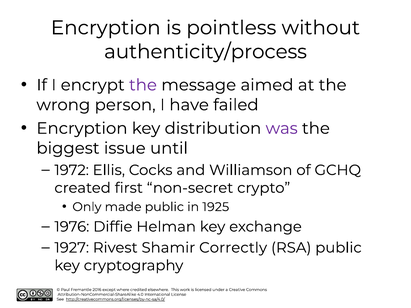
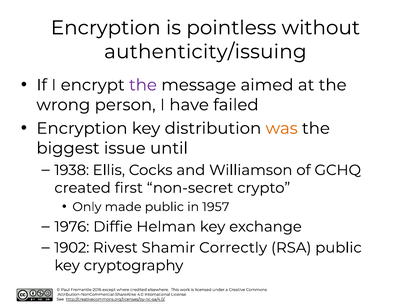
authenticity/process: authenticity/process -> authenticity/issuing
was colour: purple -> orange
1972: 1972 -> 1938
1925: 1925 -> 1957
1927: 1927 -> 1902
